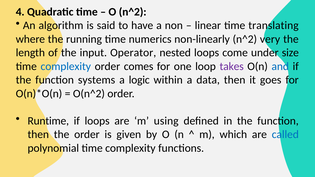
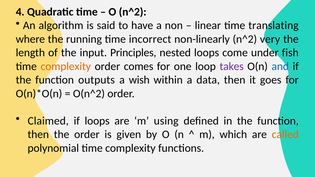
numerics: numerics -> incorrect
Operator: Operator -> Principles
size: size -> fish
complexity at (66, 66) colour: blue -> orange
systems: systems -> outputs
logic: logic -> wish
Runtime: Runtime -> Claimed
called colour: blue -> orange
